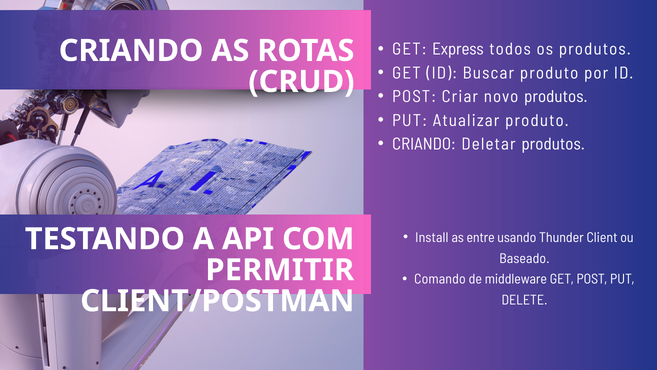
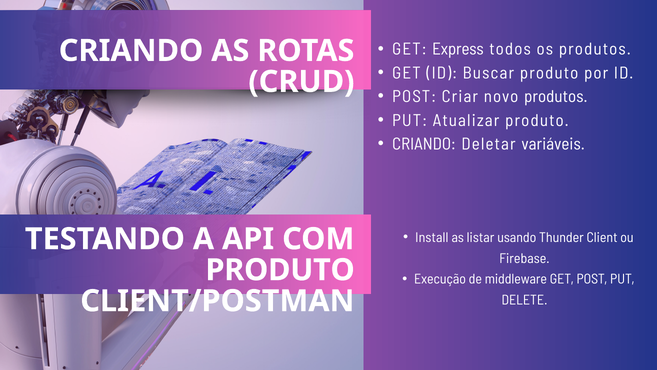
Deletar produtos: produtos -> variáveis
entre: entre -> listar
Baseado: Baseado -> Firebase
PERMITIR at (280, 270): PERMITIR -> PRODUTO
Comando: Comando -> Execução
